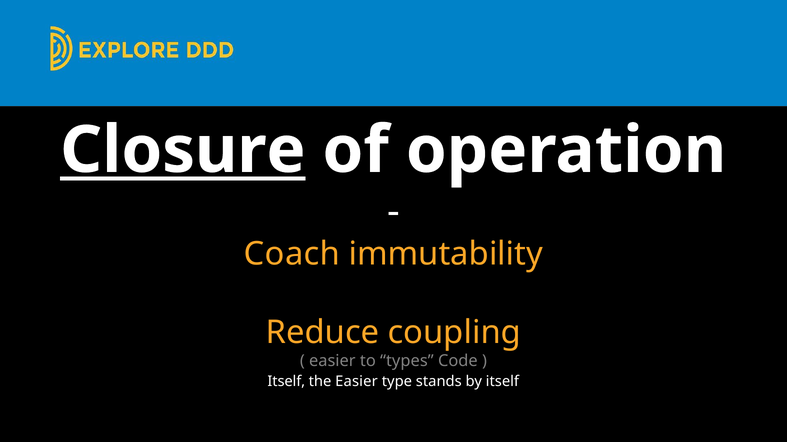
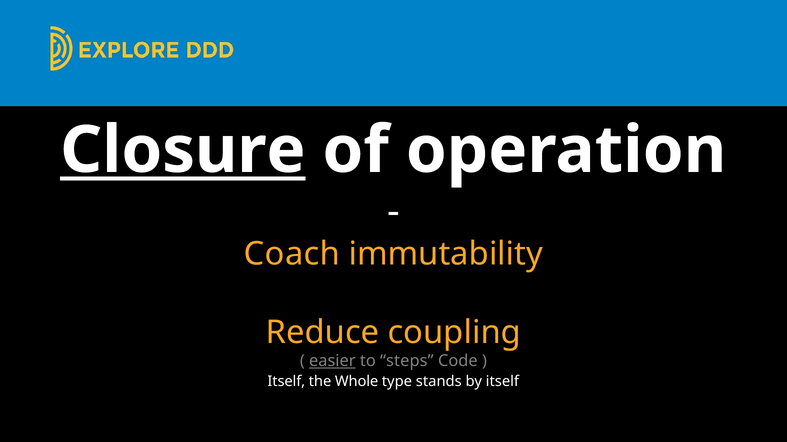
easier at (332, 361) underline: none -> present
types: types -> steps
the Easier: Easier -> Whole
